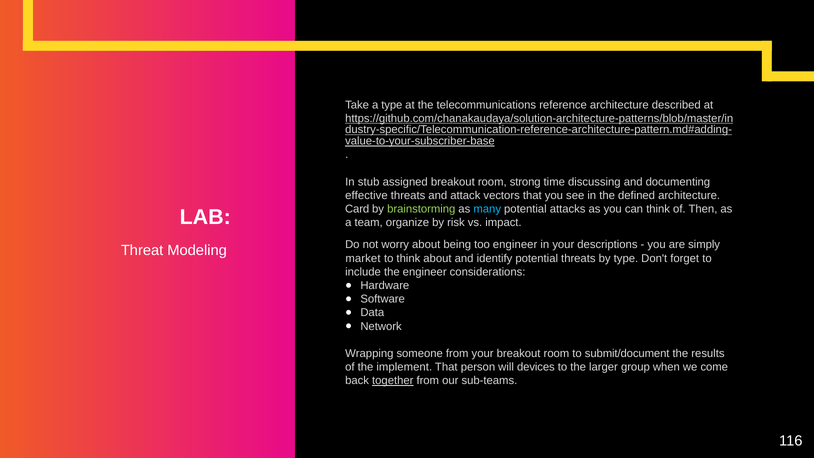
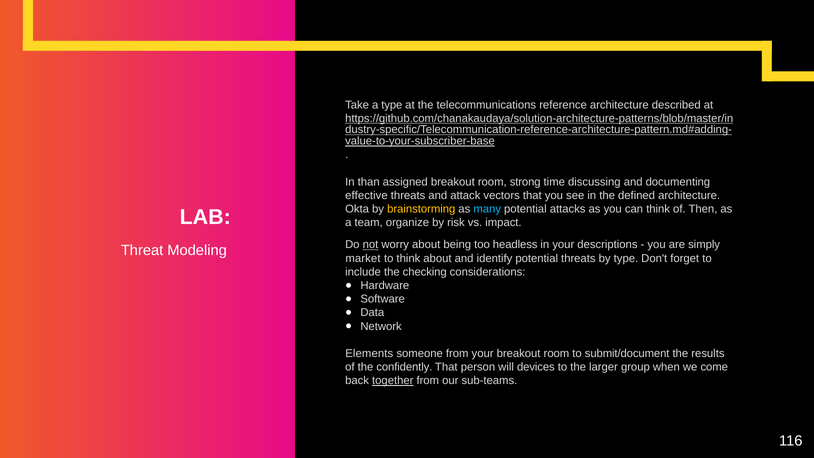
stub: stub -> than
Card: Card -> Okta
brainstorming colour: light green -> yellow
not underline: none -> present
too engineer: engineer -> headless
the engineer: engineer -> checking
Wrapping: Wrapping -> Elements
implement: implement -> confidently
